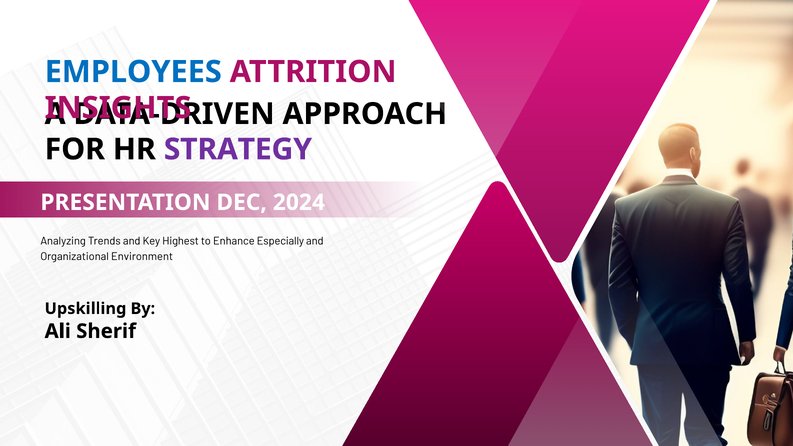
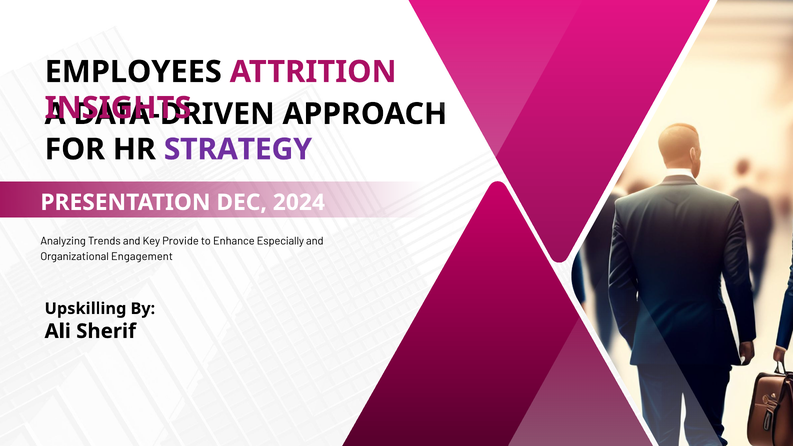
EMPLOYEES colour: blue -> black
Highest: Highest -> Provide
Environment: Environment -> Engagement
